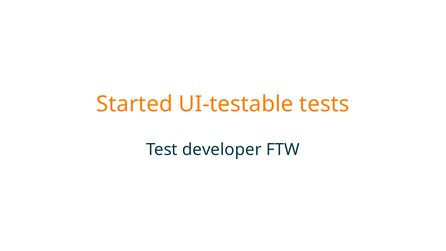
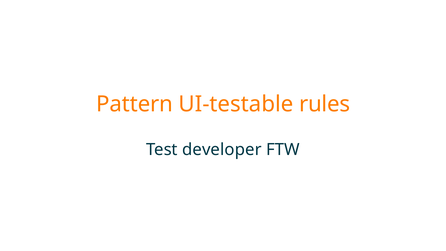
Started: Started -> Pattern
tests: tests -> rules
